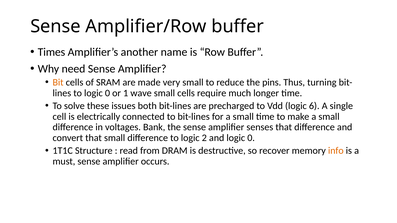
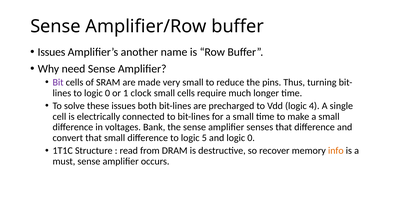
Times at (51, 52): Times -> Issues
Bit colour: orange -> purple
wave: wave -> clock
6: 6 -> 4
2: 2 -> 5
